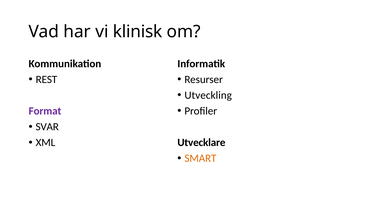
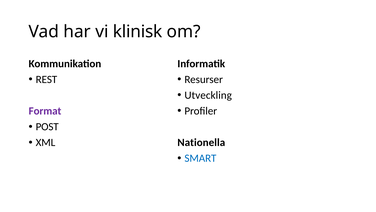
SVAR: SVAR -> POST
Utvecklare: Utvecklare -> Nationella
SMART colour: orange -> blue
